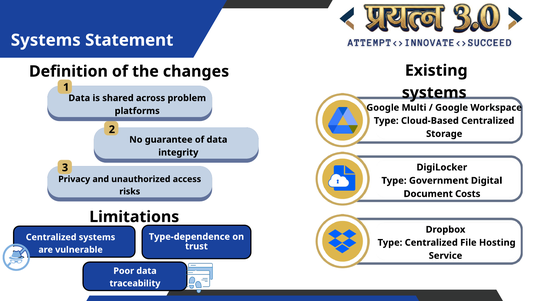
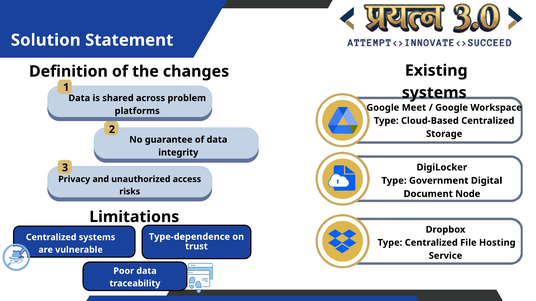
Systems at (46, 40): Systems -> Solution
Multi: Multi -> Meet
Costs: Costs -> Node
